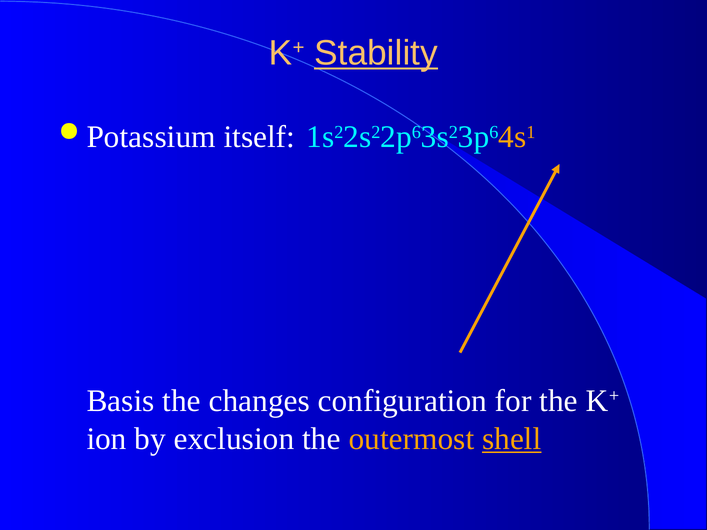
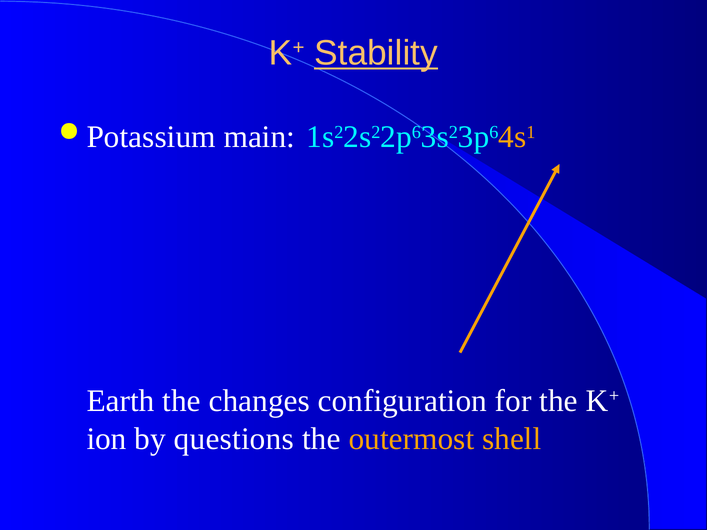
itself: itself -> main
Basis: Basis -> Earth
exclusion: exclusion -> questions
shell underline: present -> none
